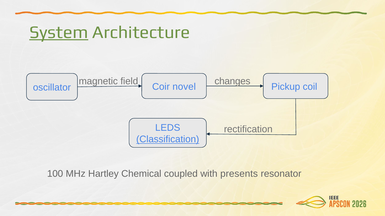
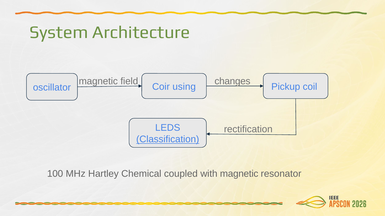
System underline: present -> none
novel: novel -> using
with presents: presents -> magnetic
